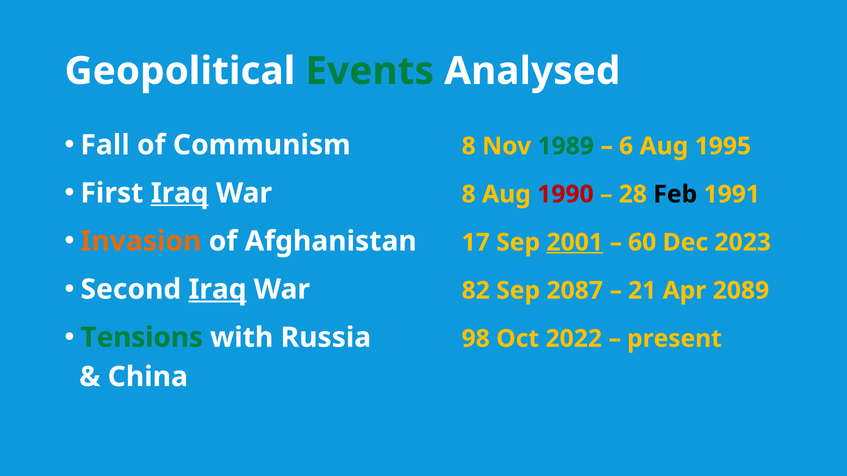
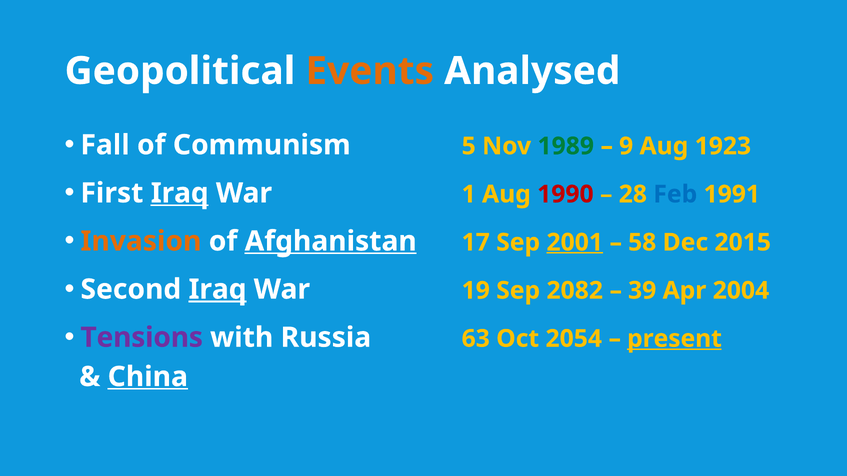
Events colour: green -> orange
Communism 8: 8 -> 5
6: 6 -> 9
1995: 1995 -> 1923
War 8: 8 -> 1
Feb colour: black -> blue
Afghanistan underline: none -> present
60: 60 -> 58
2023: 2023 -> 2015
82: 82 -> 19
2087: 2087 -> 2082
21: 21 -> 39
2089: 2089 -> 2004
Tensions colour: green -> purple
98: 98 -> 63
2022: 2022 -> 2054
present underline: none -> present
China underline: none -> present
